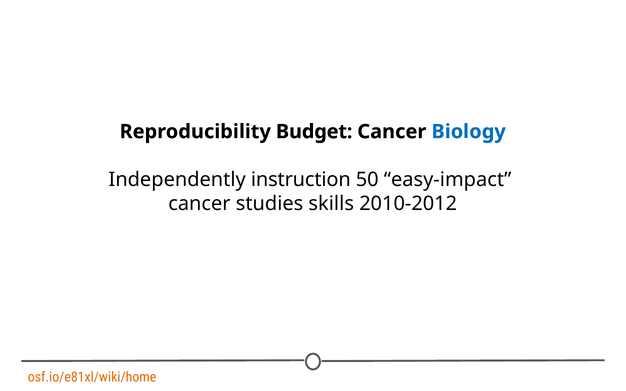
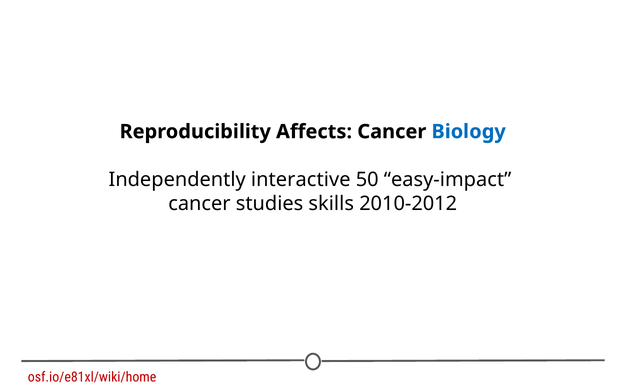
Budget: Budget -> Affects
instruction: instruction -> interactive
osf.io/e81xl/wiki/home colour: orange -> red
